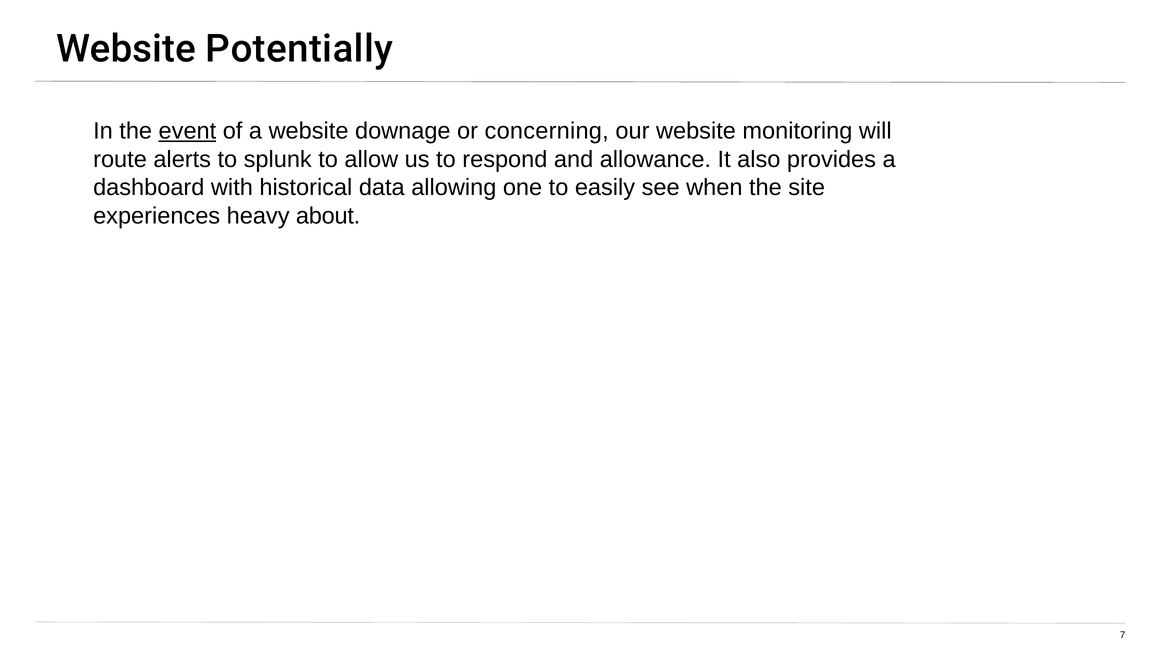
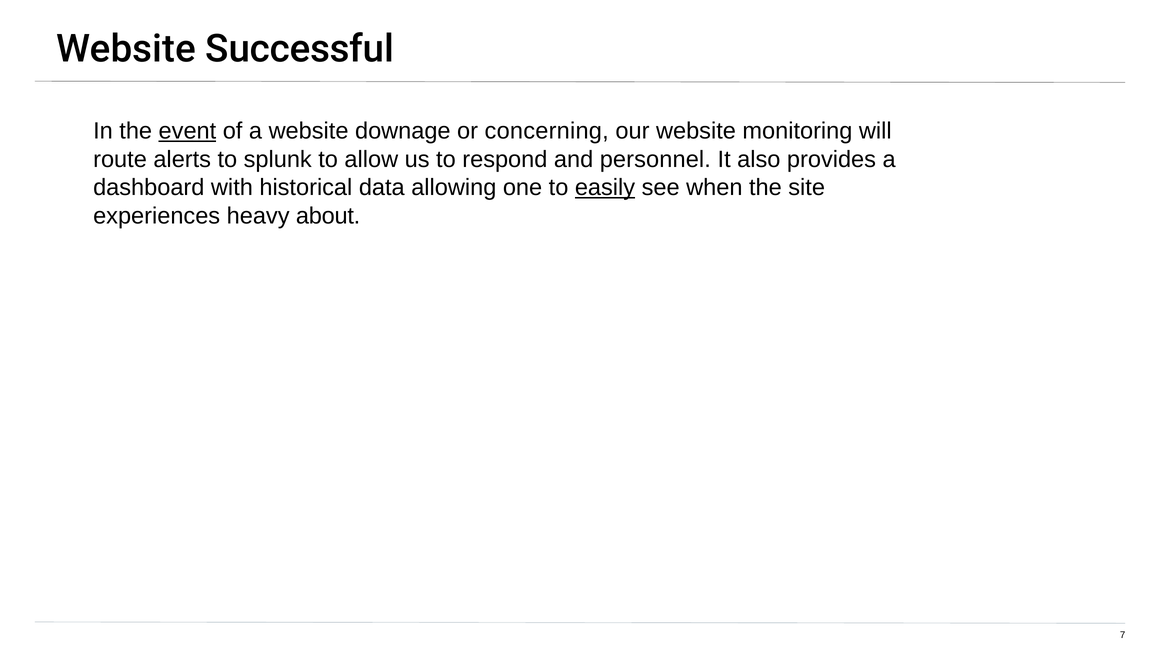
Potentially: Potentially -> Successful
allowance: allowance -> personnel
easily underline: none -> present
